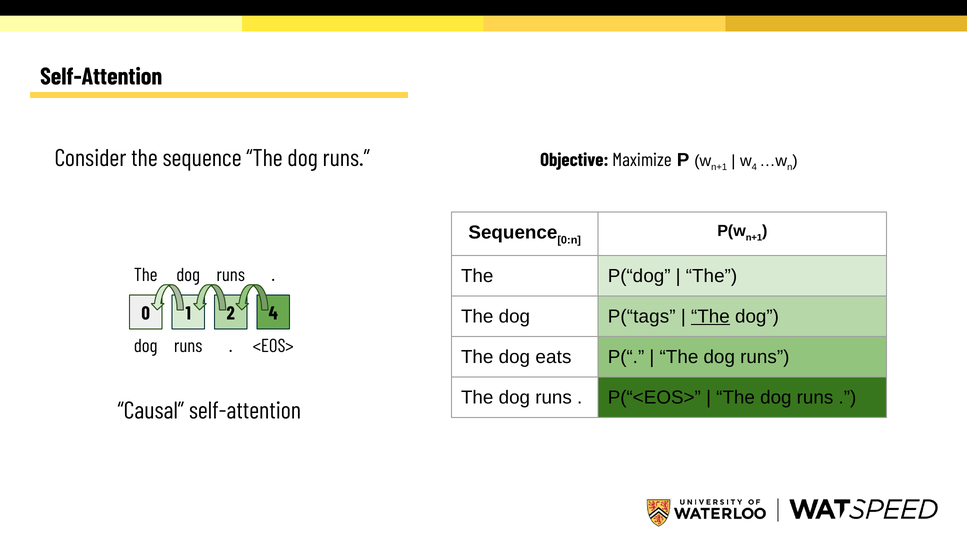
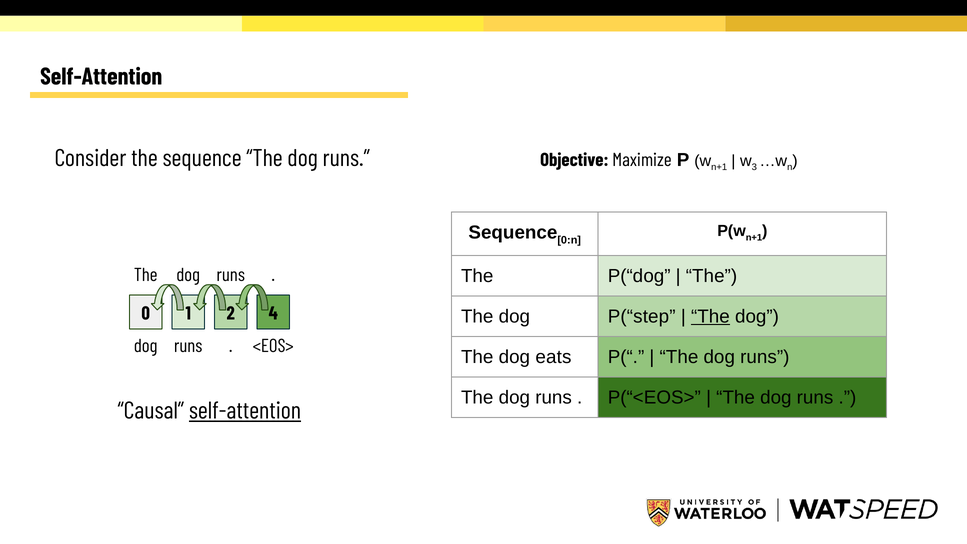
4 at (754, 167): 4 -> 3
P(“tags: P(“tags -> P(“step
self-attention at (245, 411) underline: none -> present
